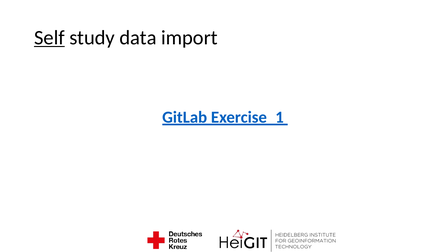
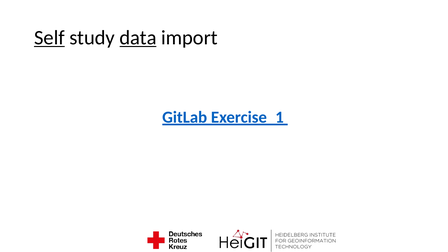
data underline: none -> present
